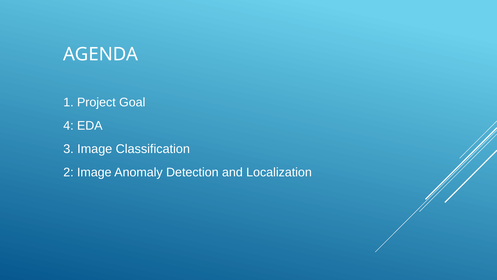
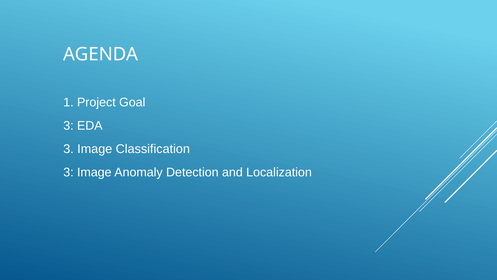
4 at (68, 125): 4 -> 3
2 at (68, 172): 2 -> 3
